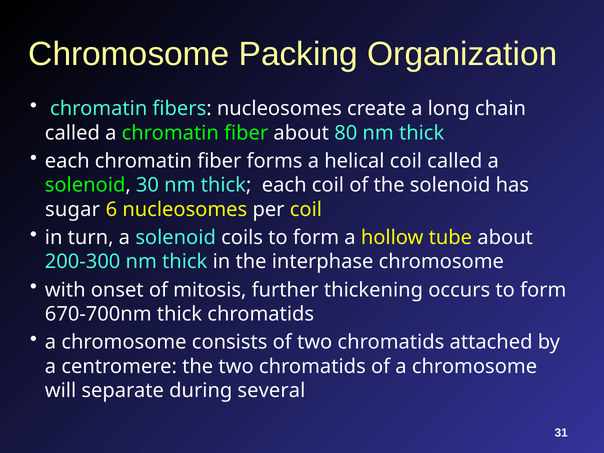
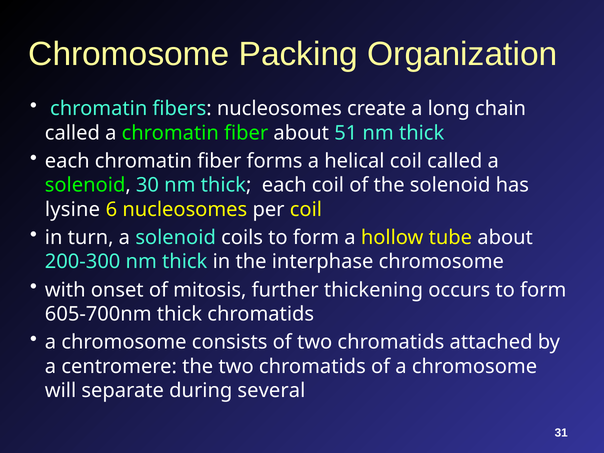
80: 80 -> 51
sugar: sugar -> lysine
670-700nm: 670-700nm -> 605-700nm
